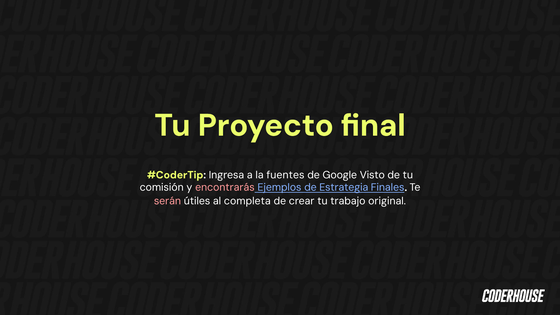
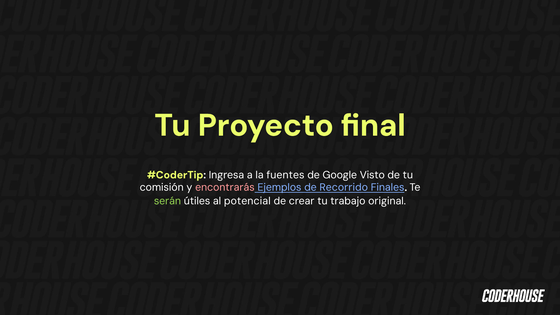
Estrategia: Estrategia -> Recorrido
serán colour: pink -> light green
completa: completa -> potencial
